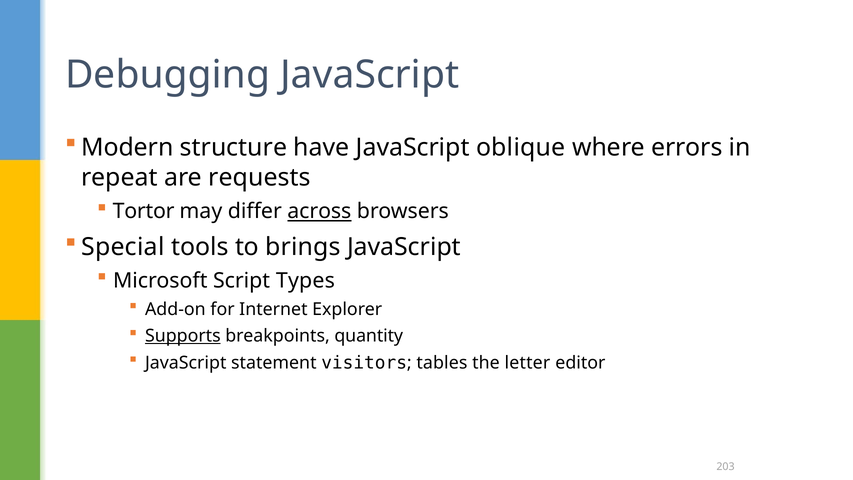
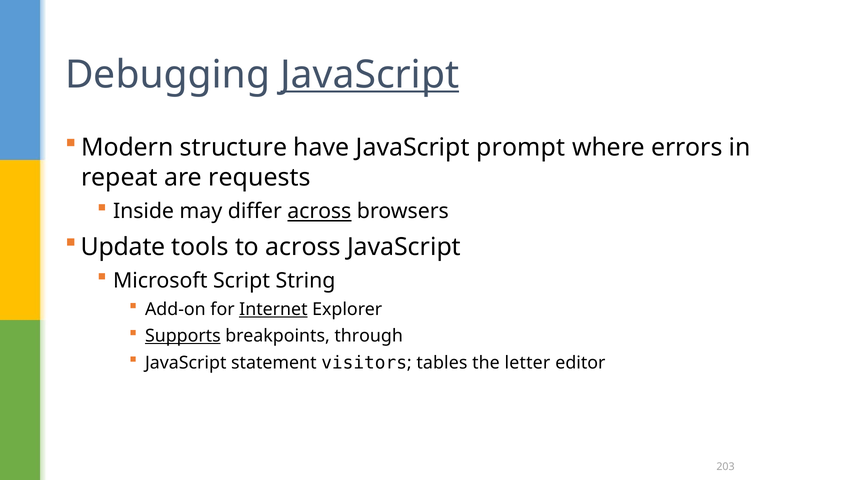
JavaScript at (370, 75) underline: none -> present
oblique: oblique -> prompt
Tortor: Tortor -> Inside
Special: Special -> Update
to brings: brings -> across
Types: Types -> String
Internet underline: none -> present
quantity: quantity -> through
